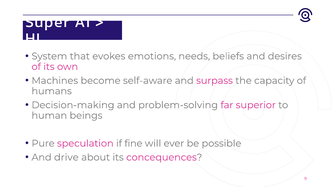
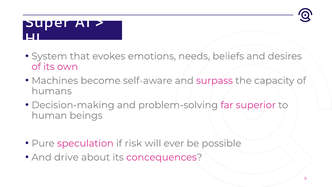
fine: fine -> risk
